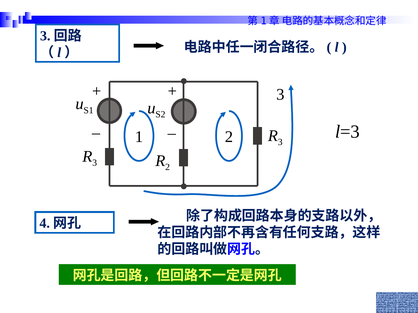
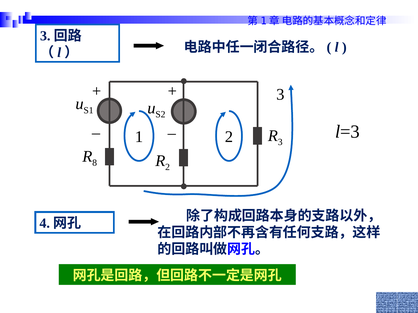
3 at (95, 163): 3 -> 8
